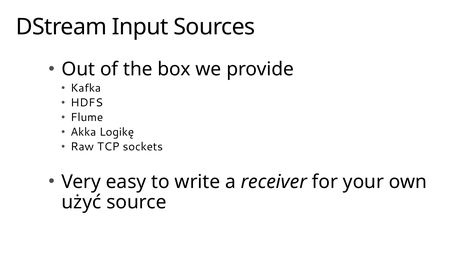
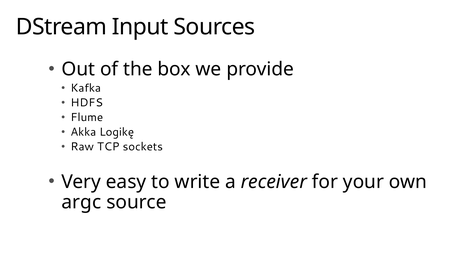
użyć: użyć -> argc
